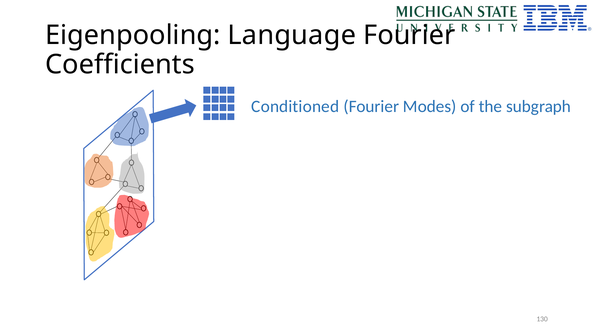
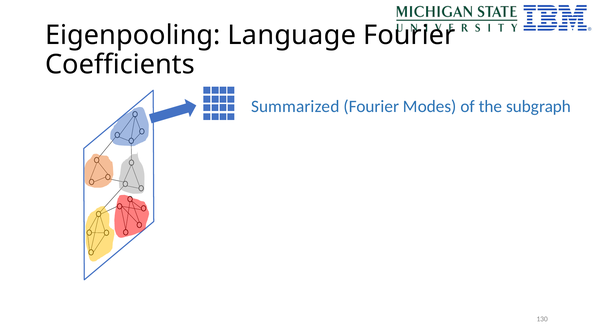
Conditioned: Conditioned -> Summarized
